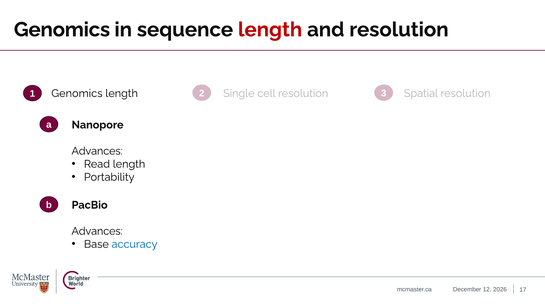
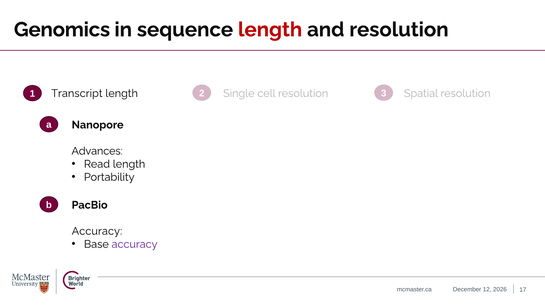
Genomics at (77, 94): Genomics -> Transcript
Advances at (97, 232): Advances -> Accuracy
accuracy at (135, 245) colour: blue -> purple
